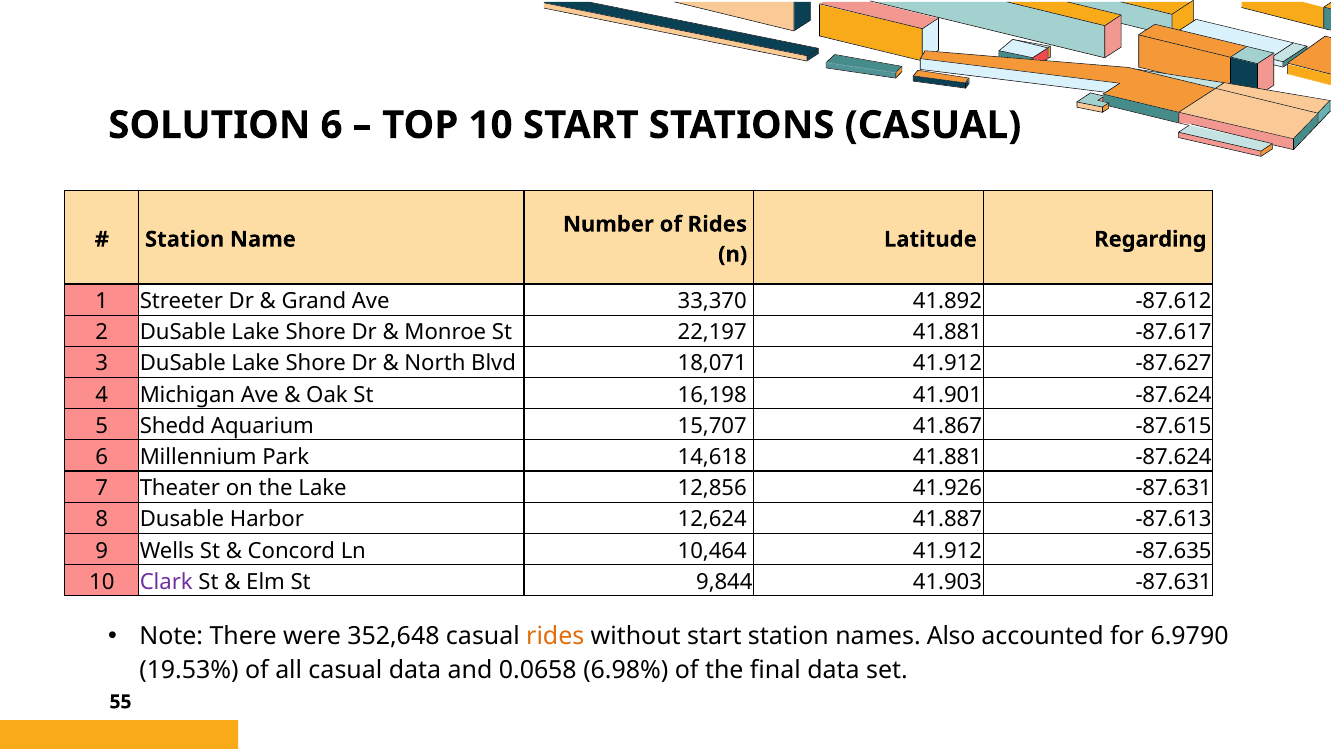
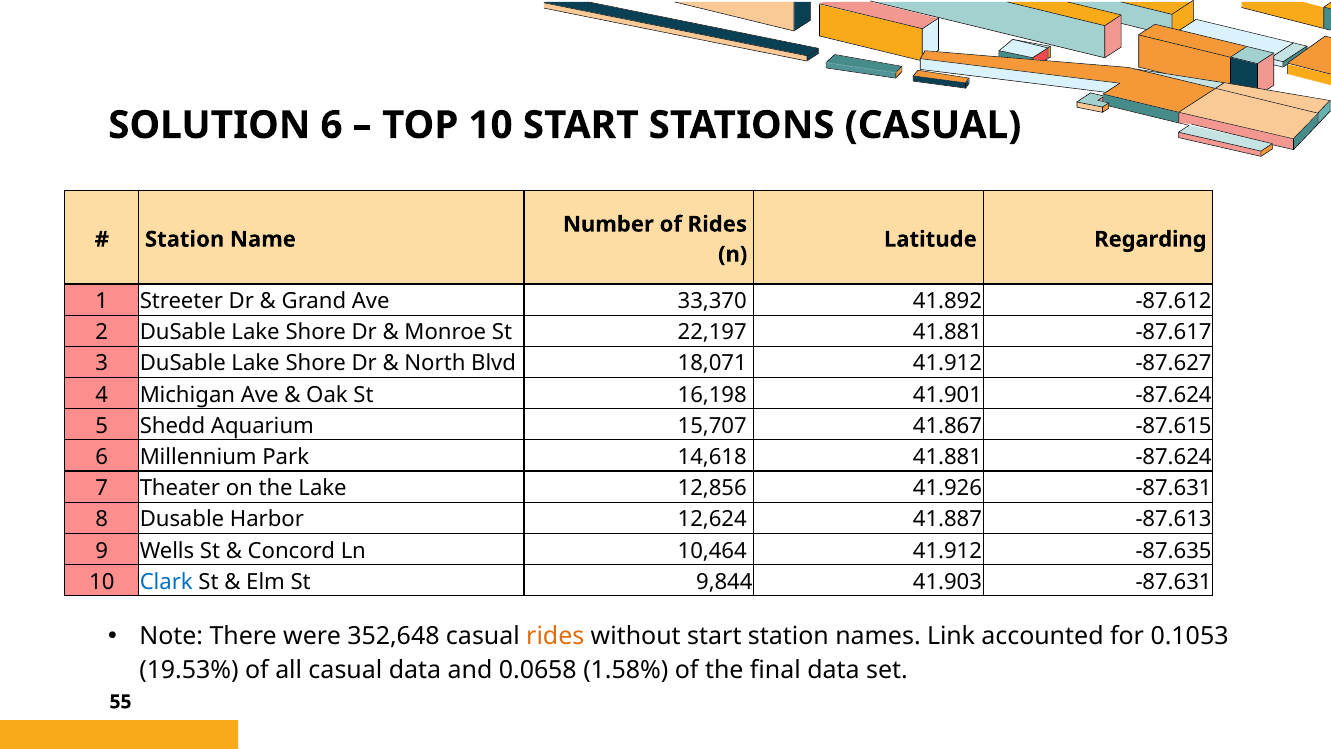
Clark colour: purple -> blue
Also: Also -> Link
6.9790: 6.9790 -> 0.1053
6.98%: 6.98% -> 1.58%
